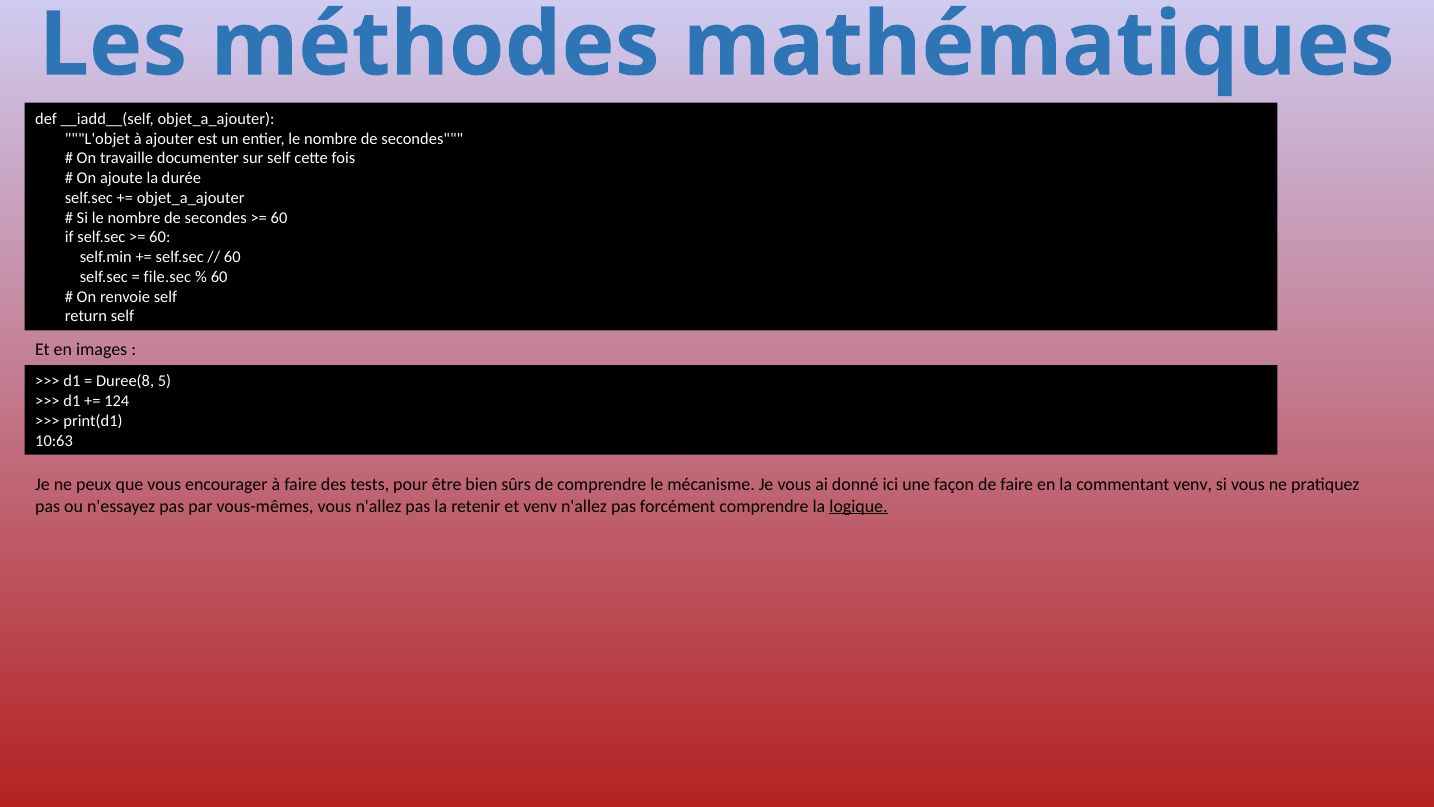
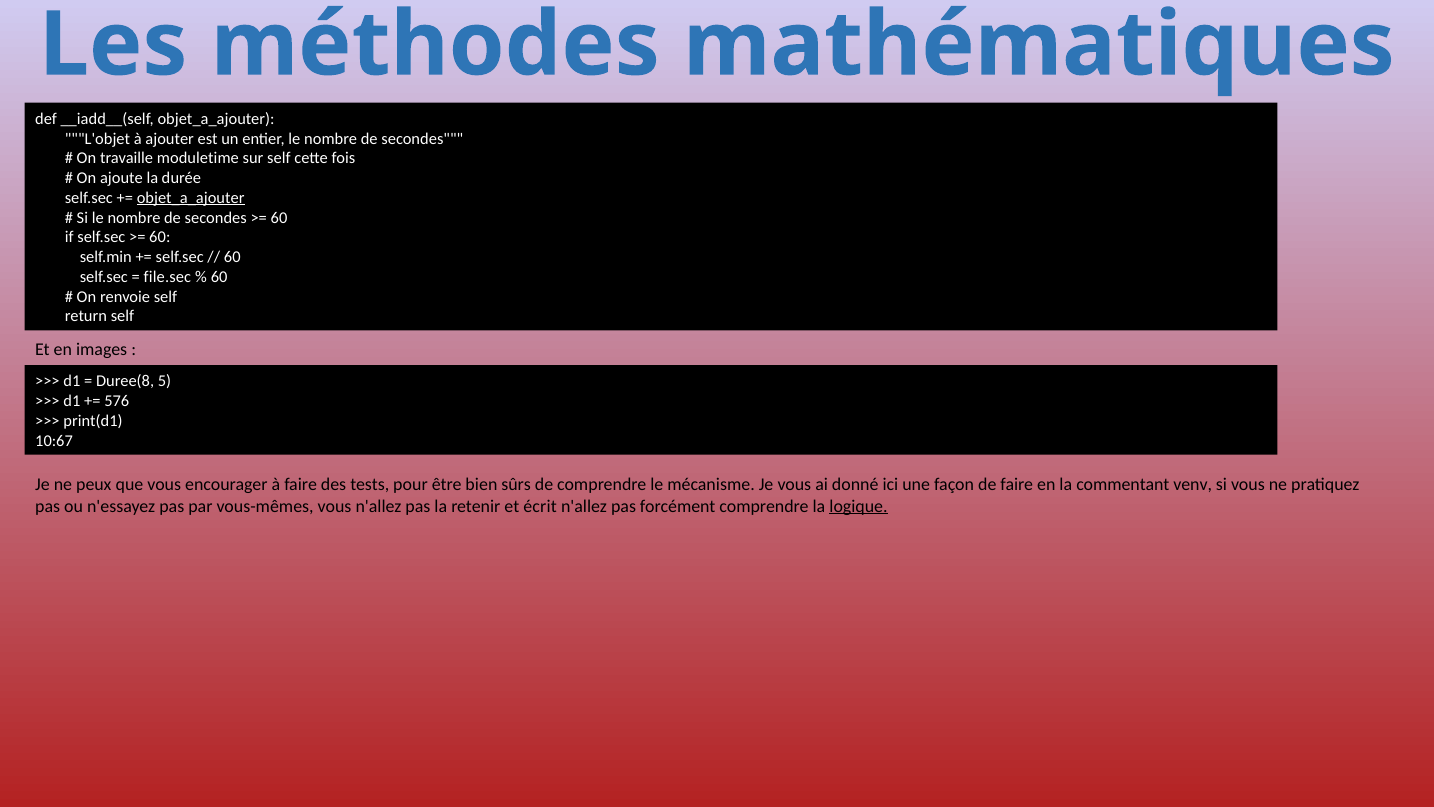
documenter: documenter -> moduletime
objet_a_ajouter at (191, 198) underline: none -> present
124: 124 -> 576
10:63: 10:63 -> 10:67
et venv: venv -> écrit
